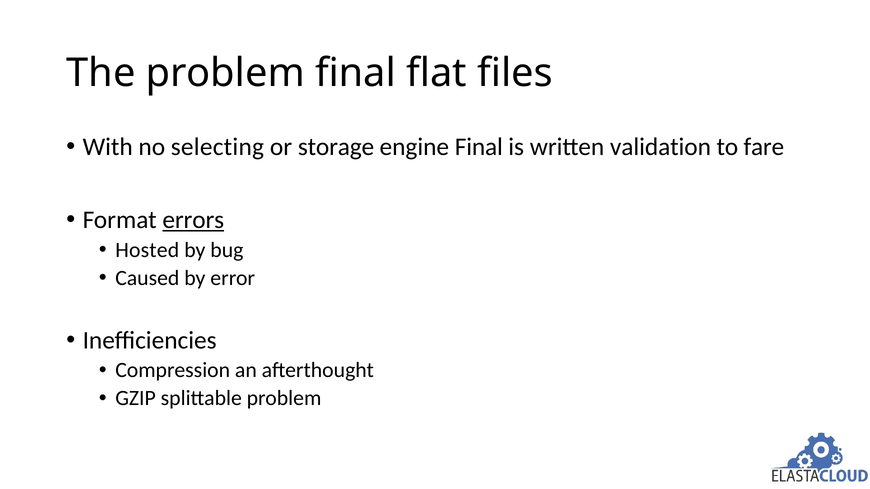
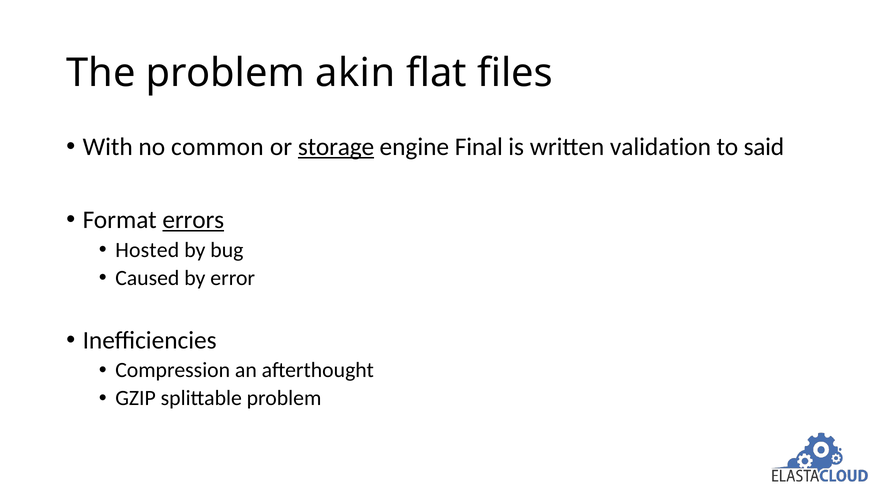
problem final: final -> akin
selecting: selecting -> common
storage underline: none -> present
fare: fare -> said
